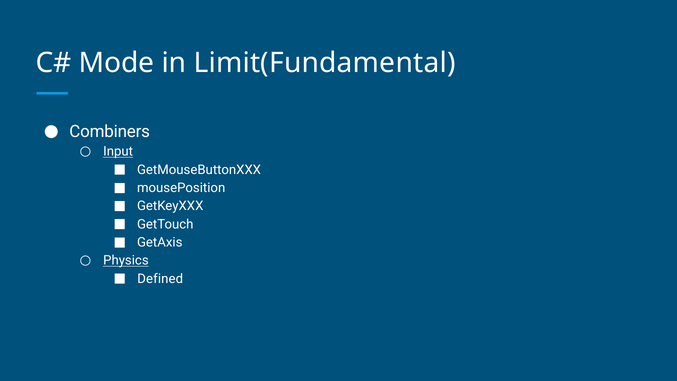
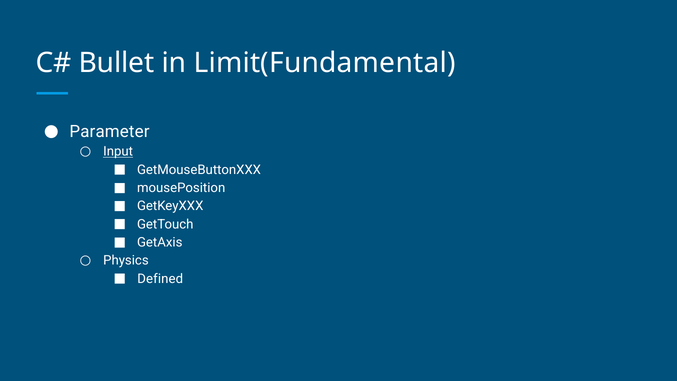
Mode: Mode -> Bullet
Combiners: Combiners -> Parameter
Physics underline: present -> none
